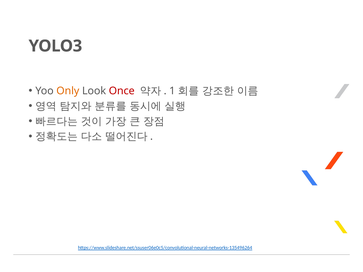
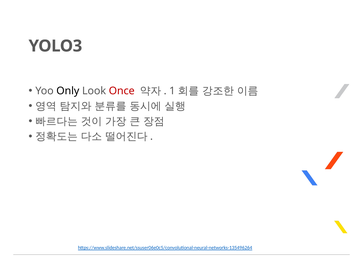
Only colour: orange -> black
